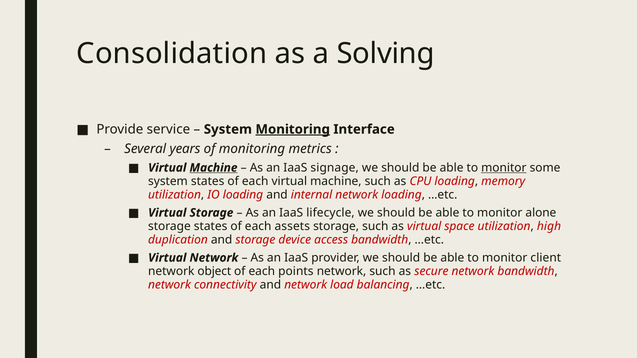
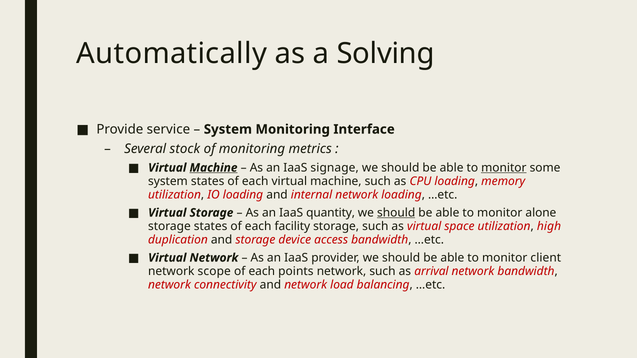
Consolidation: Consolidation -> Automatically
Monitoring at (293, 129) underline: present -> none
years: years -> stock
lifecycle: lifecycle -> quantity
should at (396, 213) underline: none -> present
assets: assets -> facility
object: object -> scope
secure: secure -> arrival
